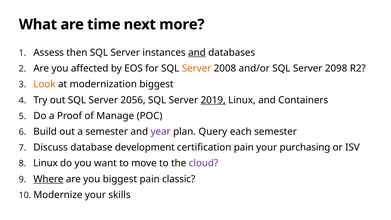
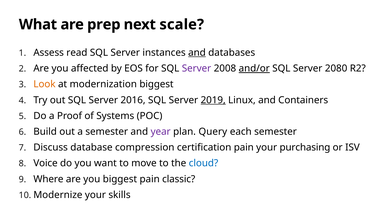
time: time -> prep
more: more -> scale
then: then -> read
Server at (197, 68) colour: orange -> purple
and/or underline: none -> present
2098: 2098 -> 2080
2056: 2056 -> 2016
Manage: Manage -> Systems
development: development -> compression
Linux at (46, 163): Linux -> Voice
cloud colour: purple -> blue
Where underline: present -> none
